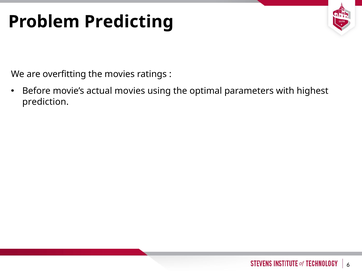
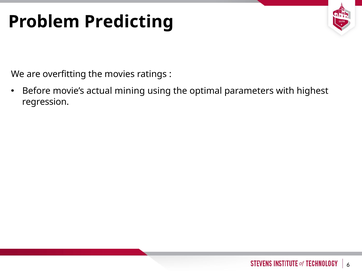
actual movies: movies -> mining
prediction: prediction -> regression
